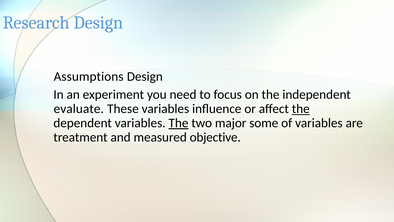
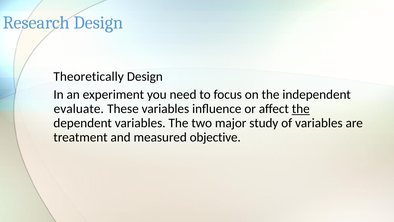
Assumptions: Assumptions -> Theoretically
The at (178, 123) underline: present -> none
some: some -> study
